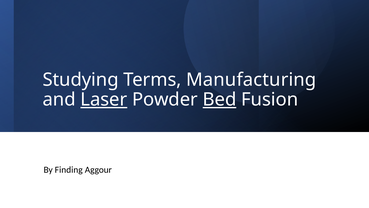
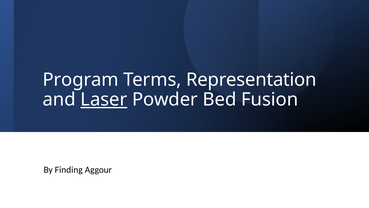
Studying: Studying -> Program
Manufacturing: Manufacturing -> Representation
Bed underline: present -> none
